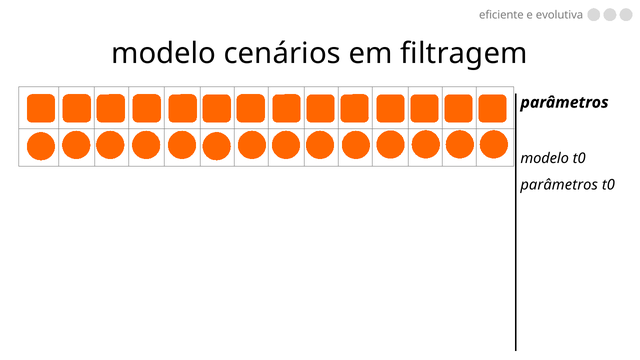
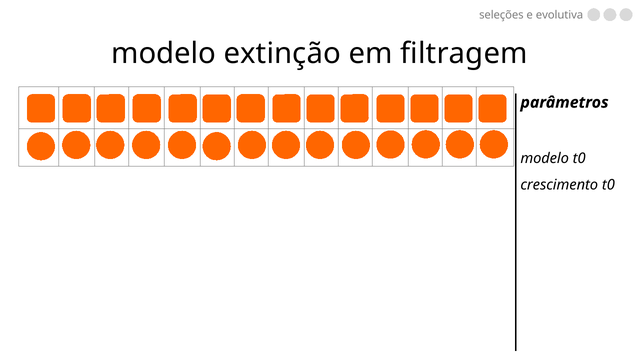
eficiente: eficiente -> seleções
cenários: cenários -> extinção
parâmetros at (559, 185): parâmetros -> crescimento
